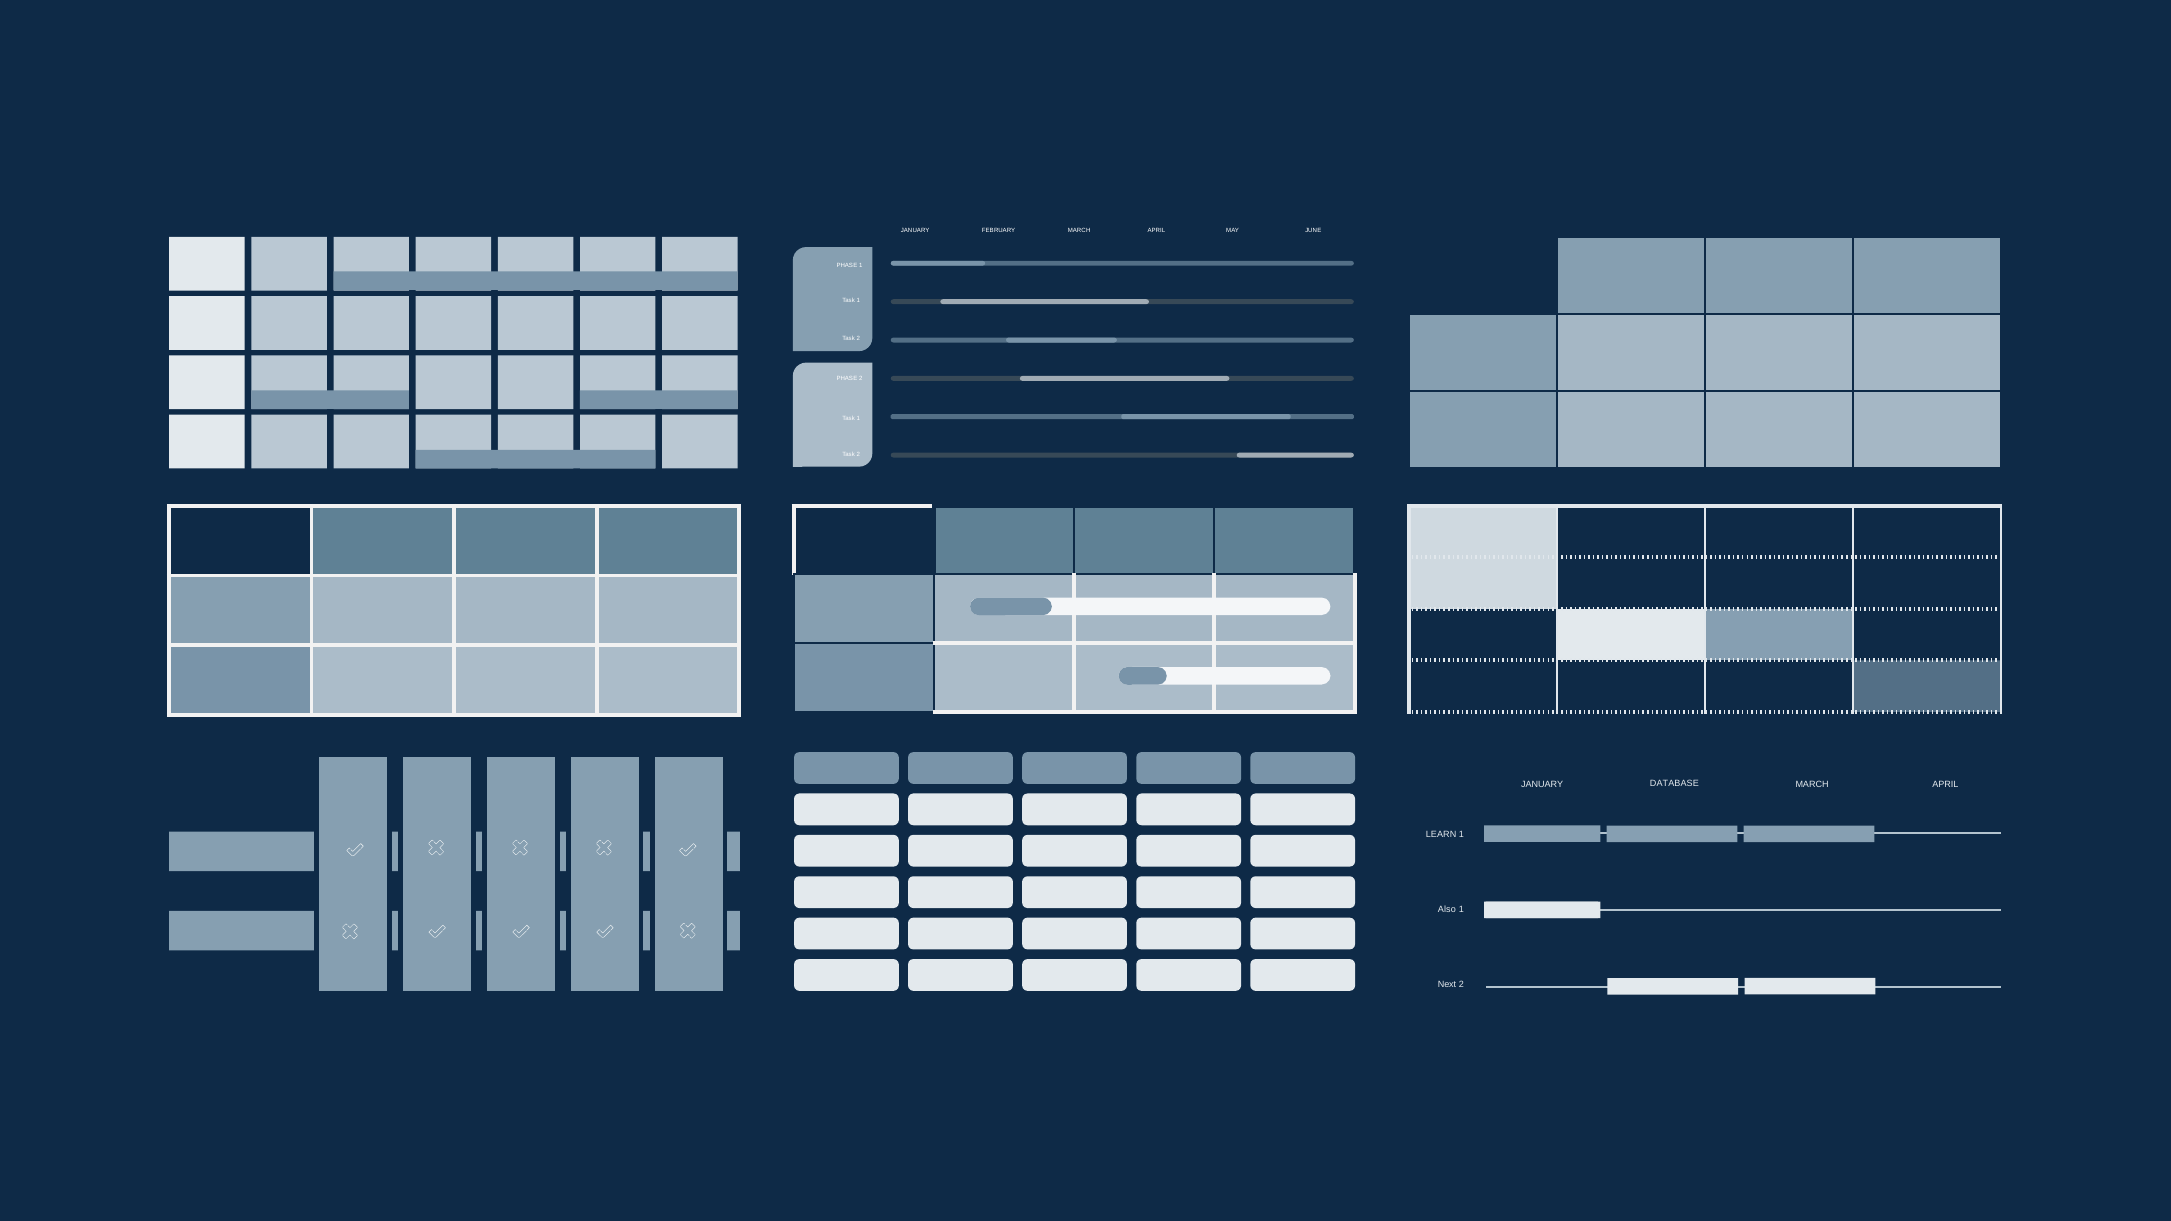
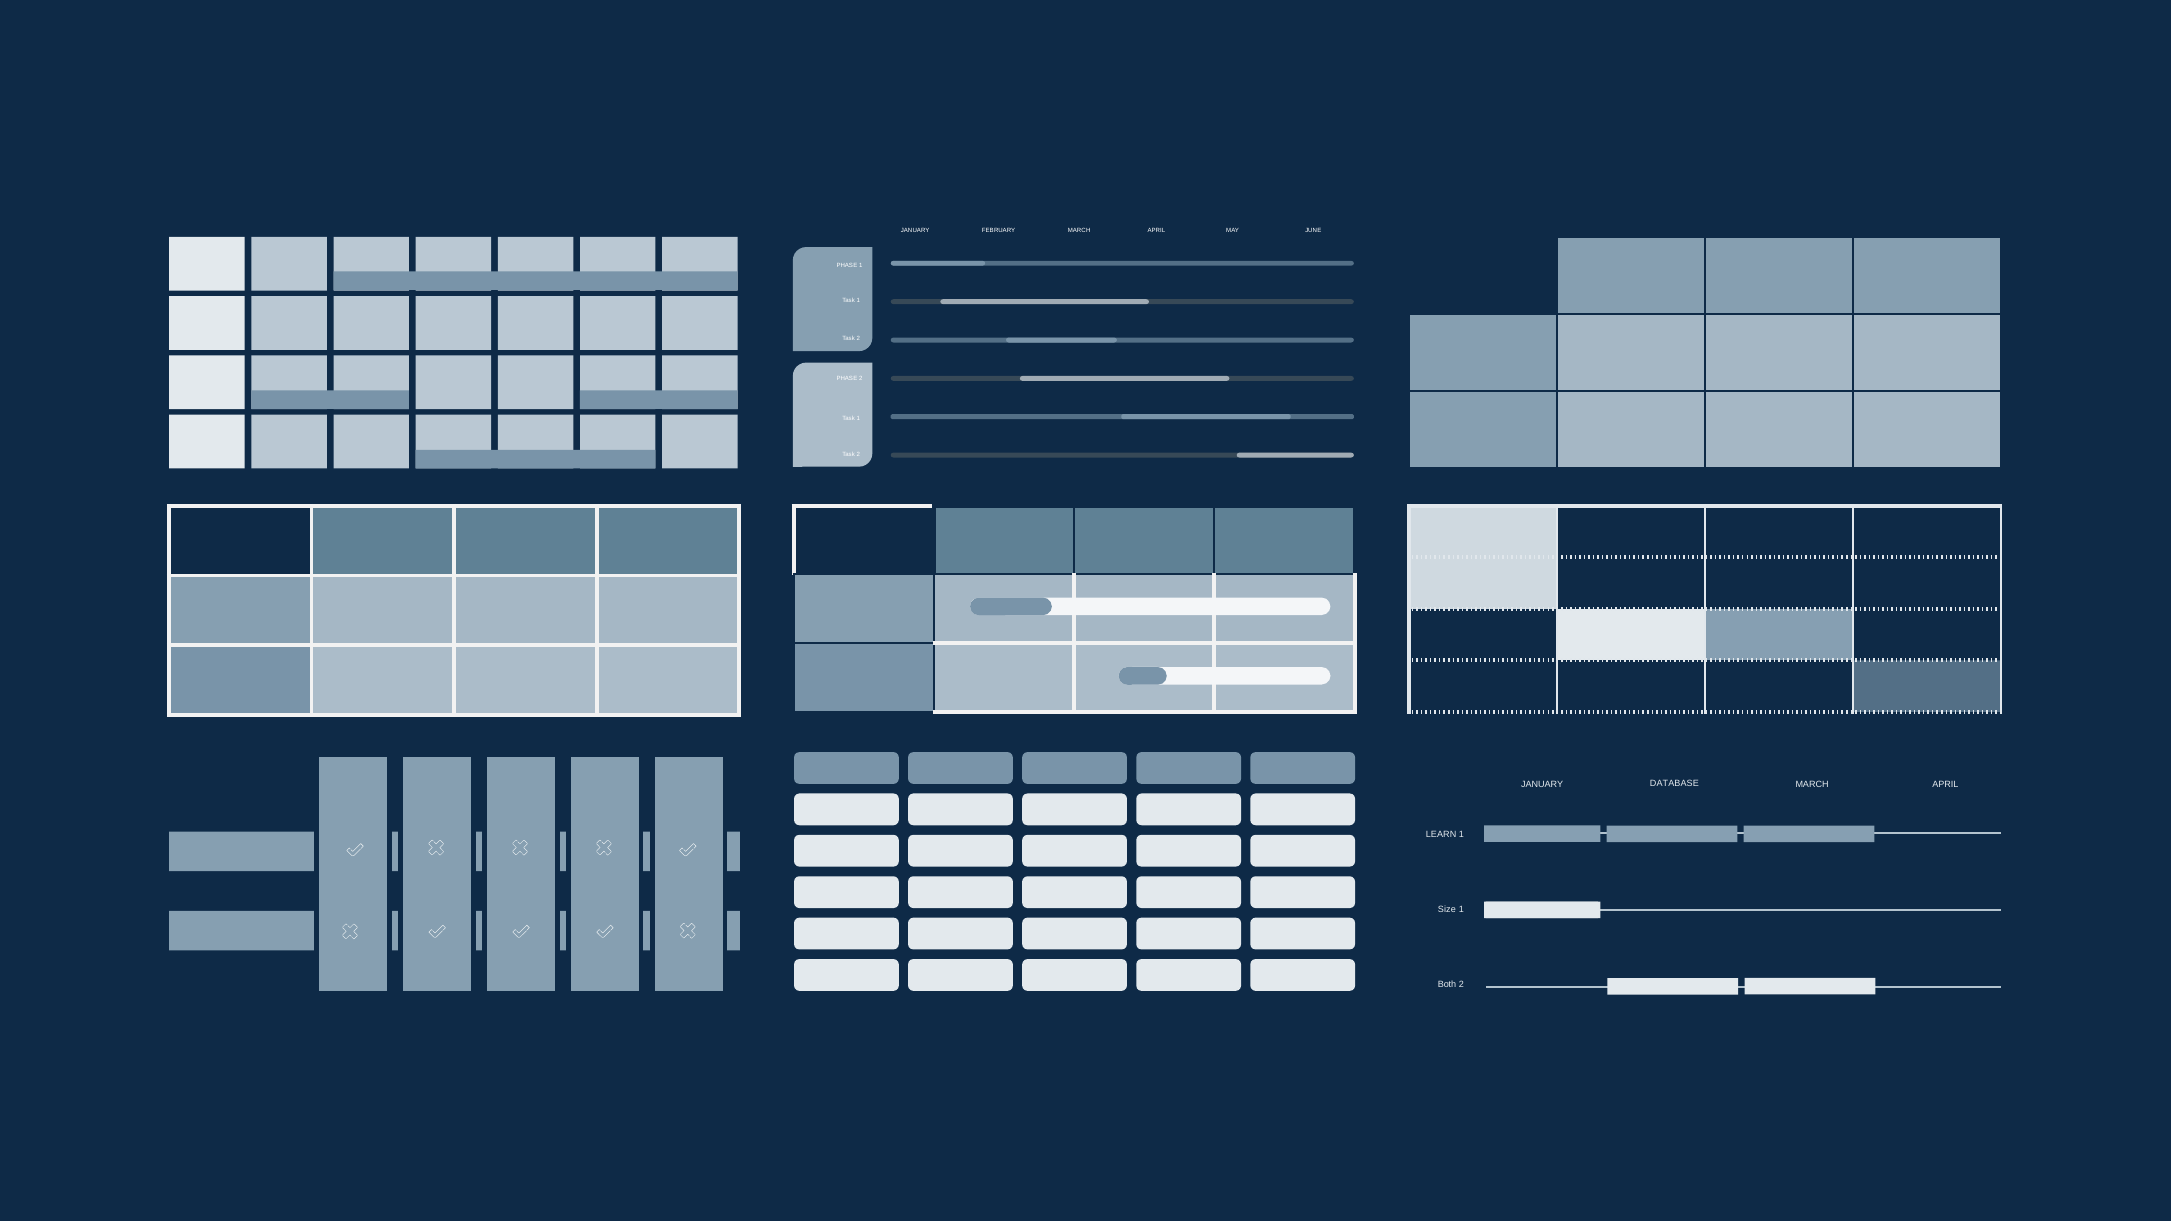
Also: Also -> Size
Next: Next -> Both
